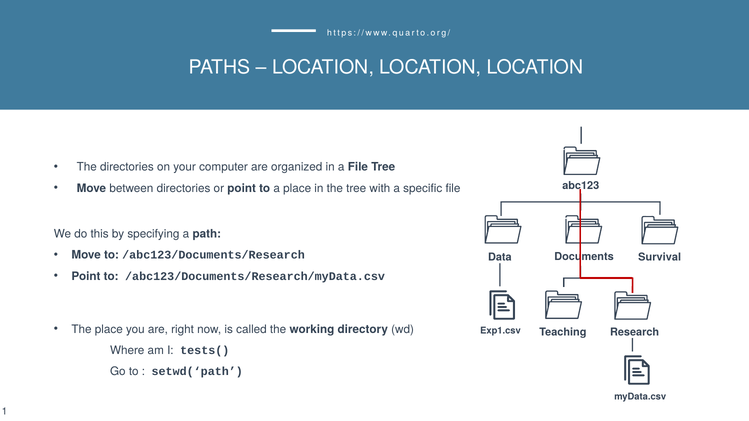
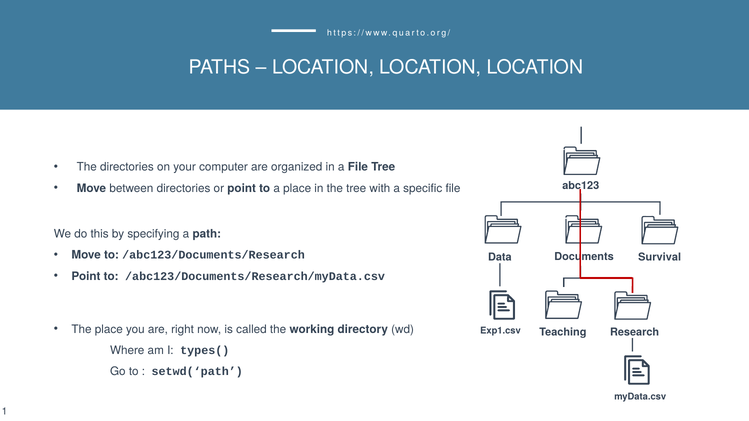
tests(: tests( -> types(
